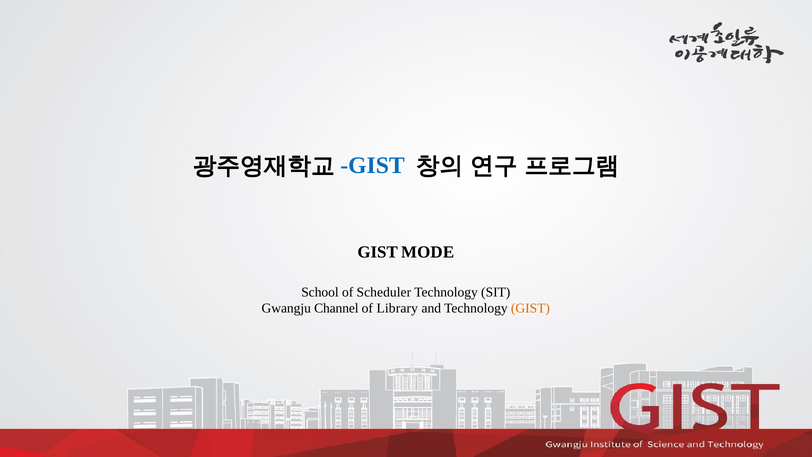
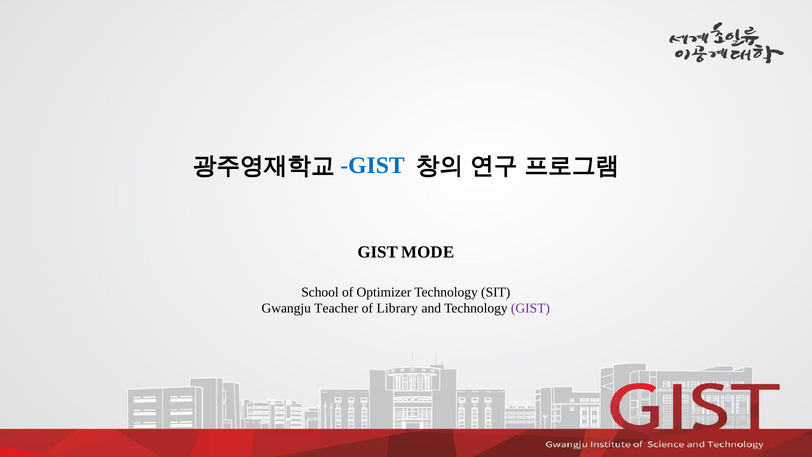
Scheduler: Scheduler -> Optimizer
Channel: Channel -> Teacher
GIST at (530, 308) colour: orange -> purple
